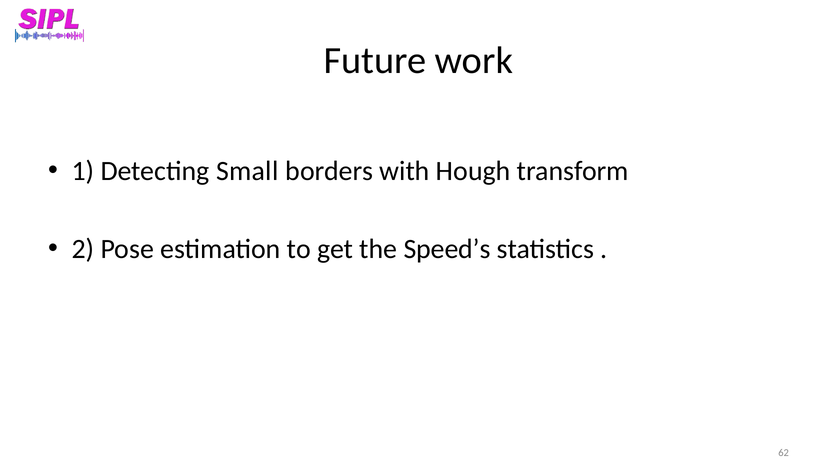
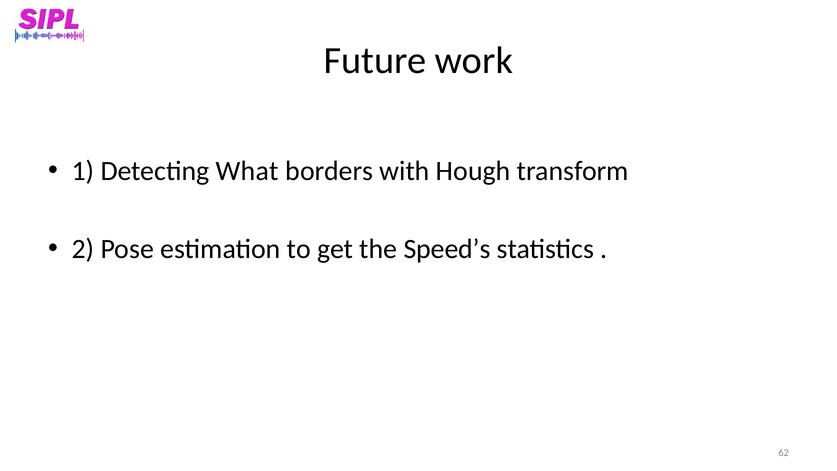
Small: Small -> What
